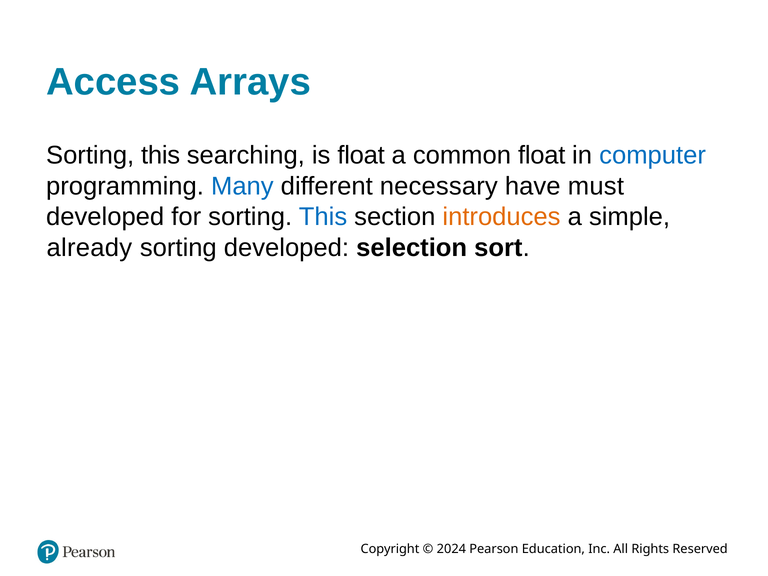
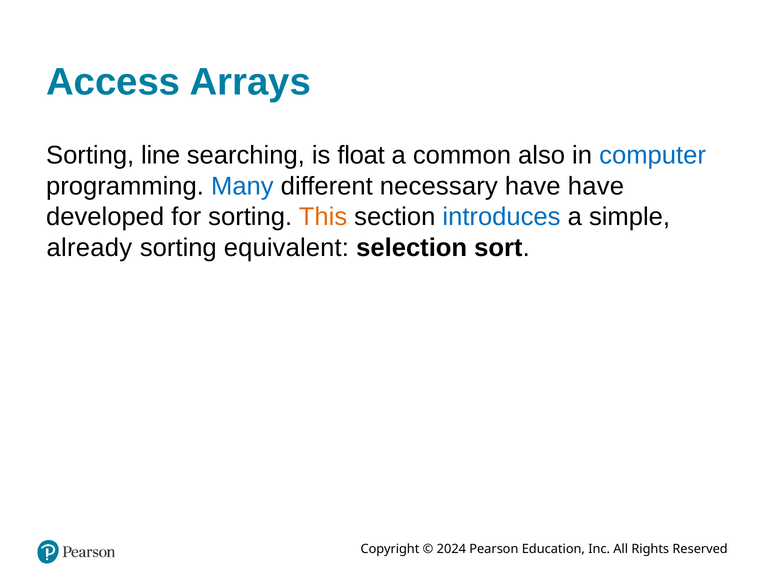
this at (161, 155): this -> line
common float: float -> also
have must: must -> have
This at (323, 217) colour: blue -> orange
introduces colour: orange -> blue
sorting developed: developed -> equivalent
